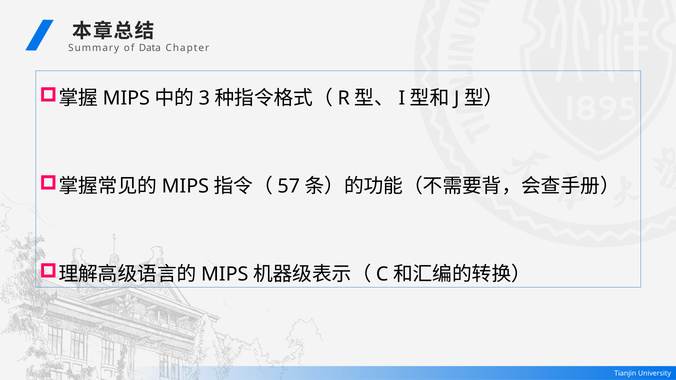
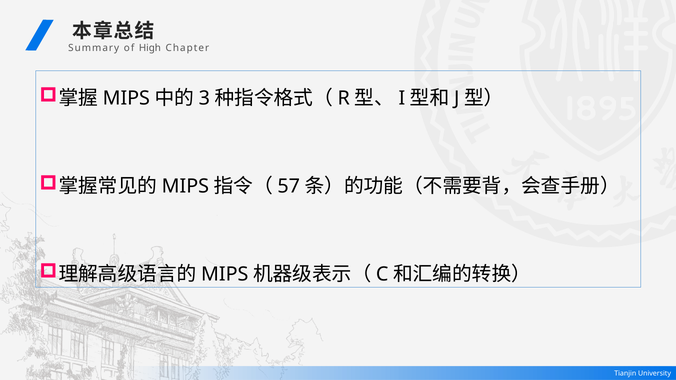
Data: Data -> High
